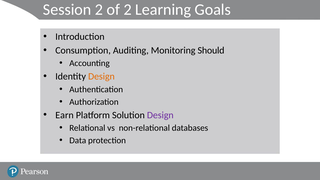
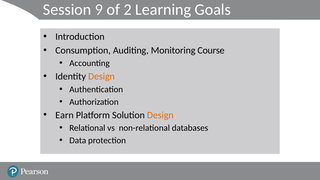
Session 2: 2 -> 9
Should: Should -> Course
Design at (160, 115) colour: purple -> orange
